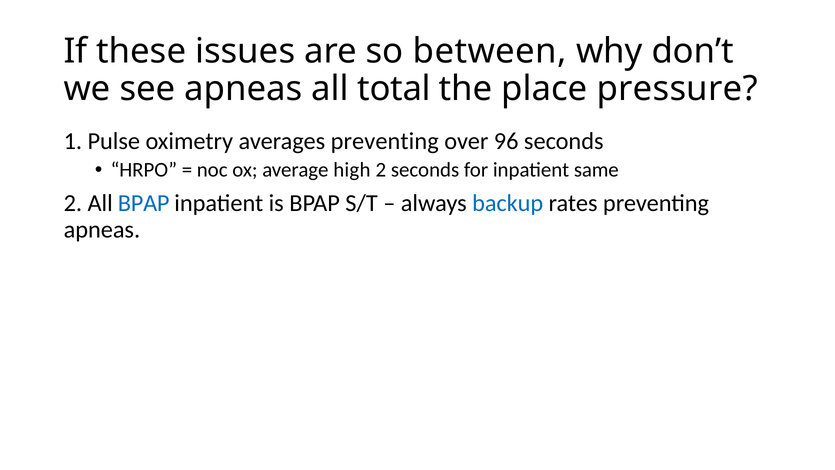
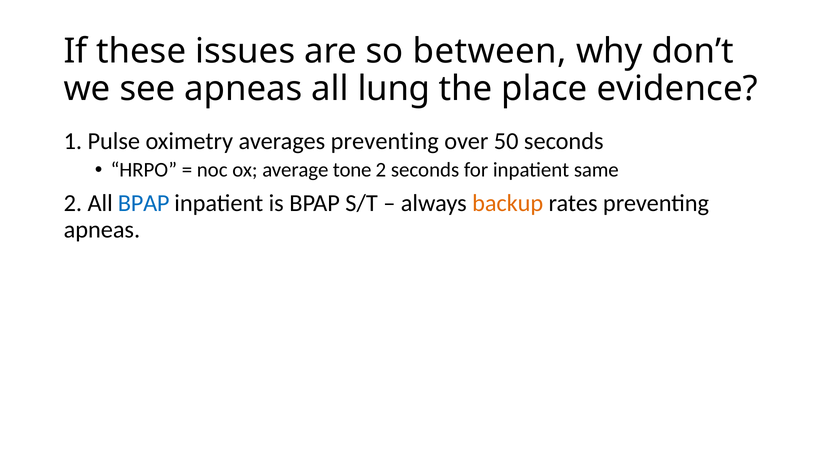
total: total -> lung
pressure: pressure -> evidence
96: 96 -> 50
high: high -> tone
backup colour: blue -> orange
